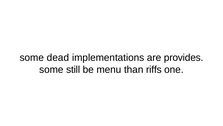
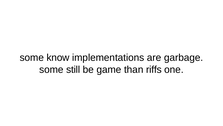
dead: dead -> know
provides: provides -> garbage
menu: menu -> game
